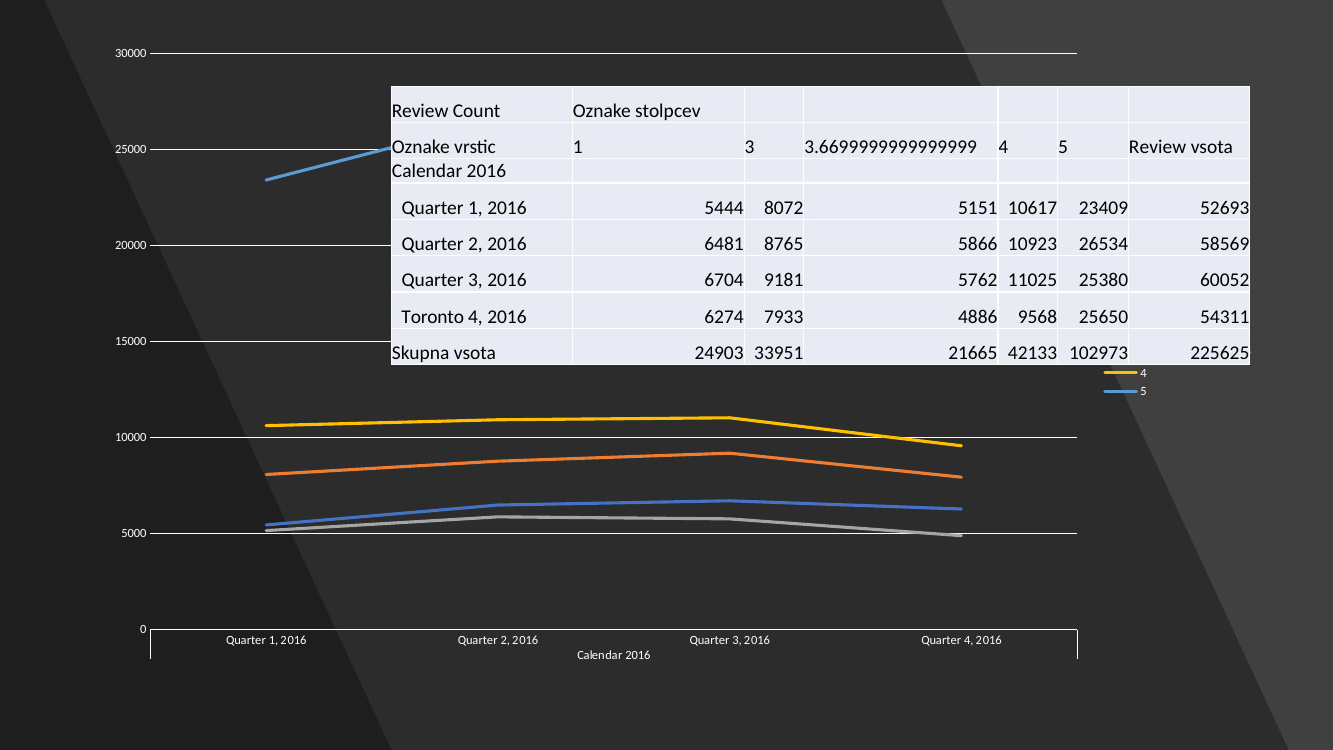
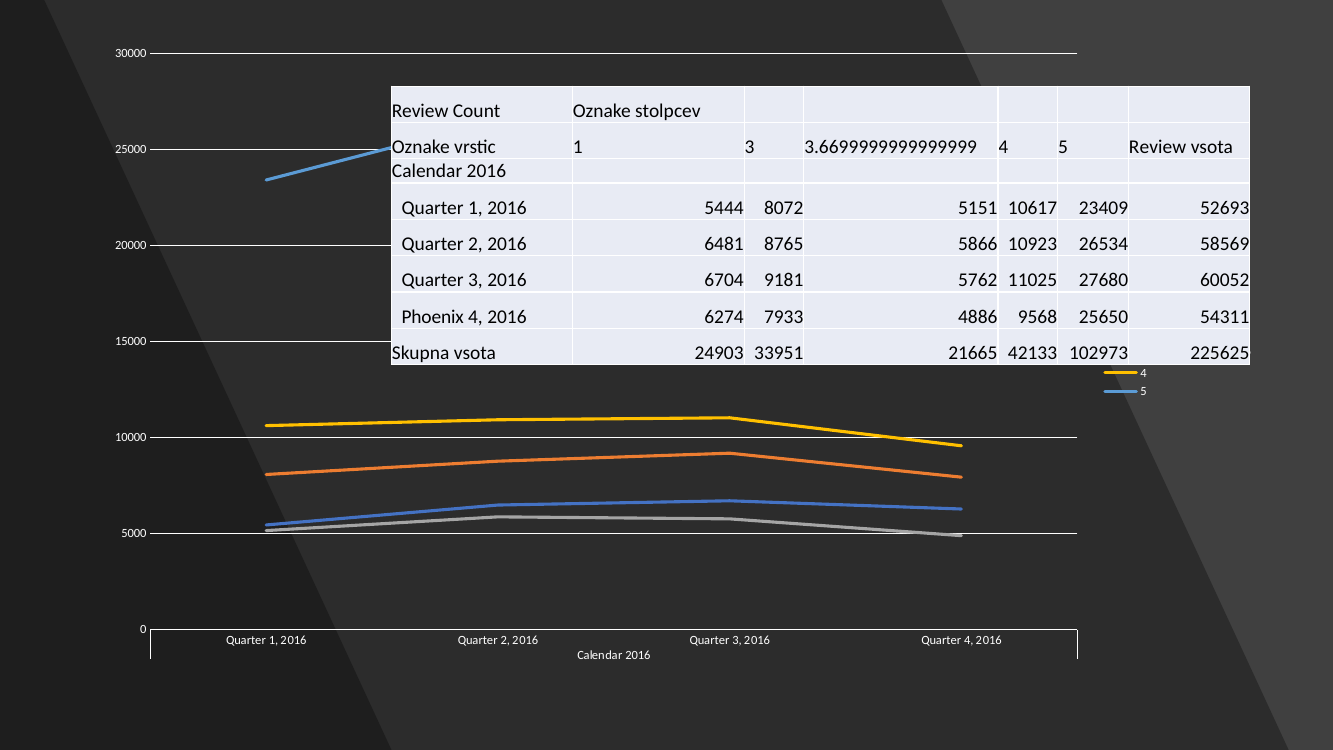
25380: 25380 -> 27680
Toronto: Toronto -> Phoenix
